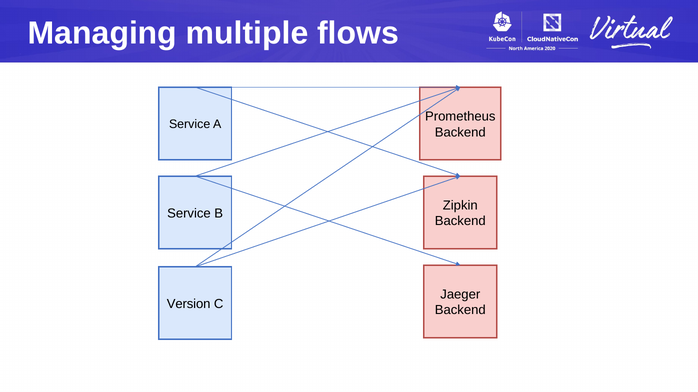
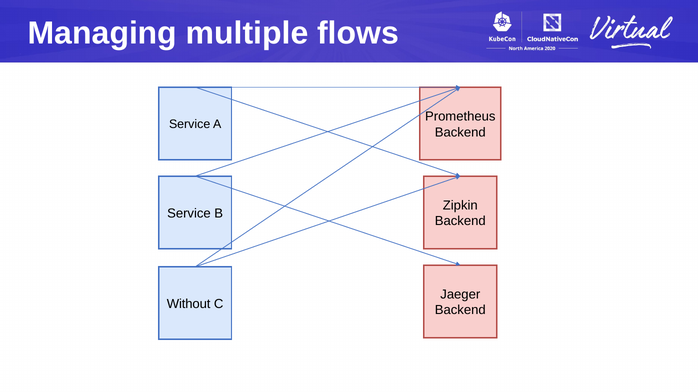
Version: Version -> Without
